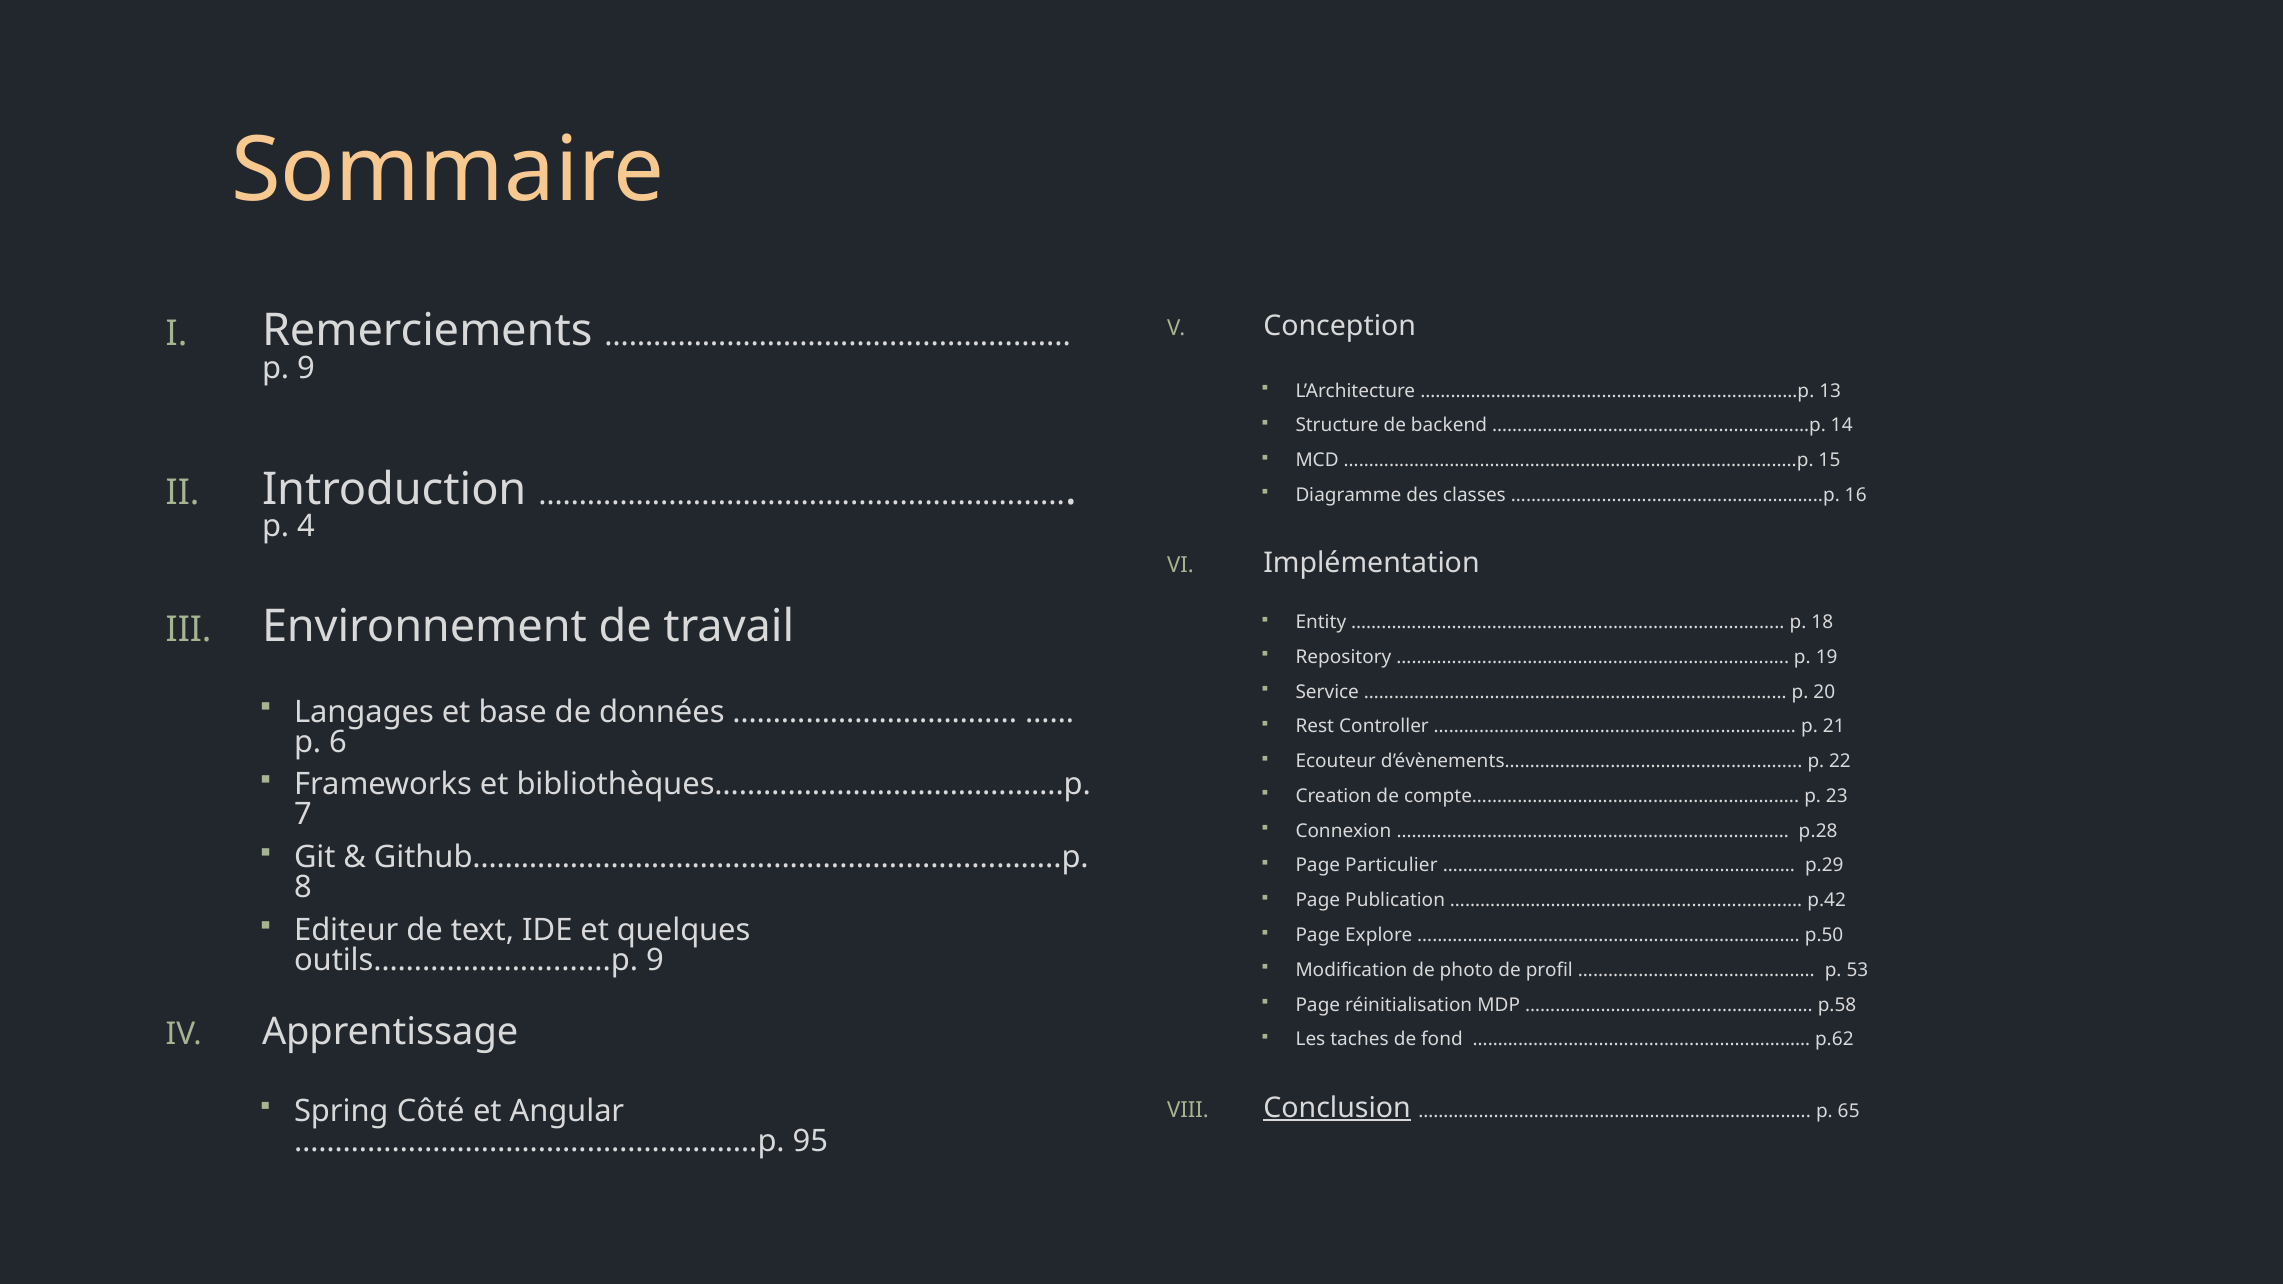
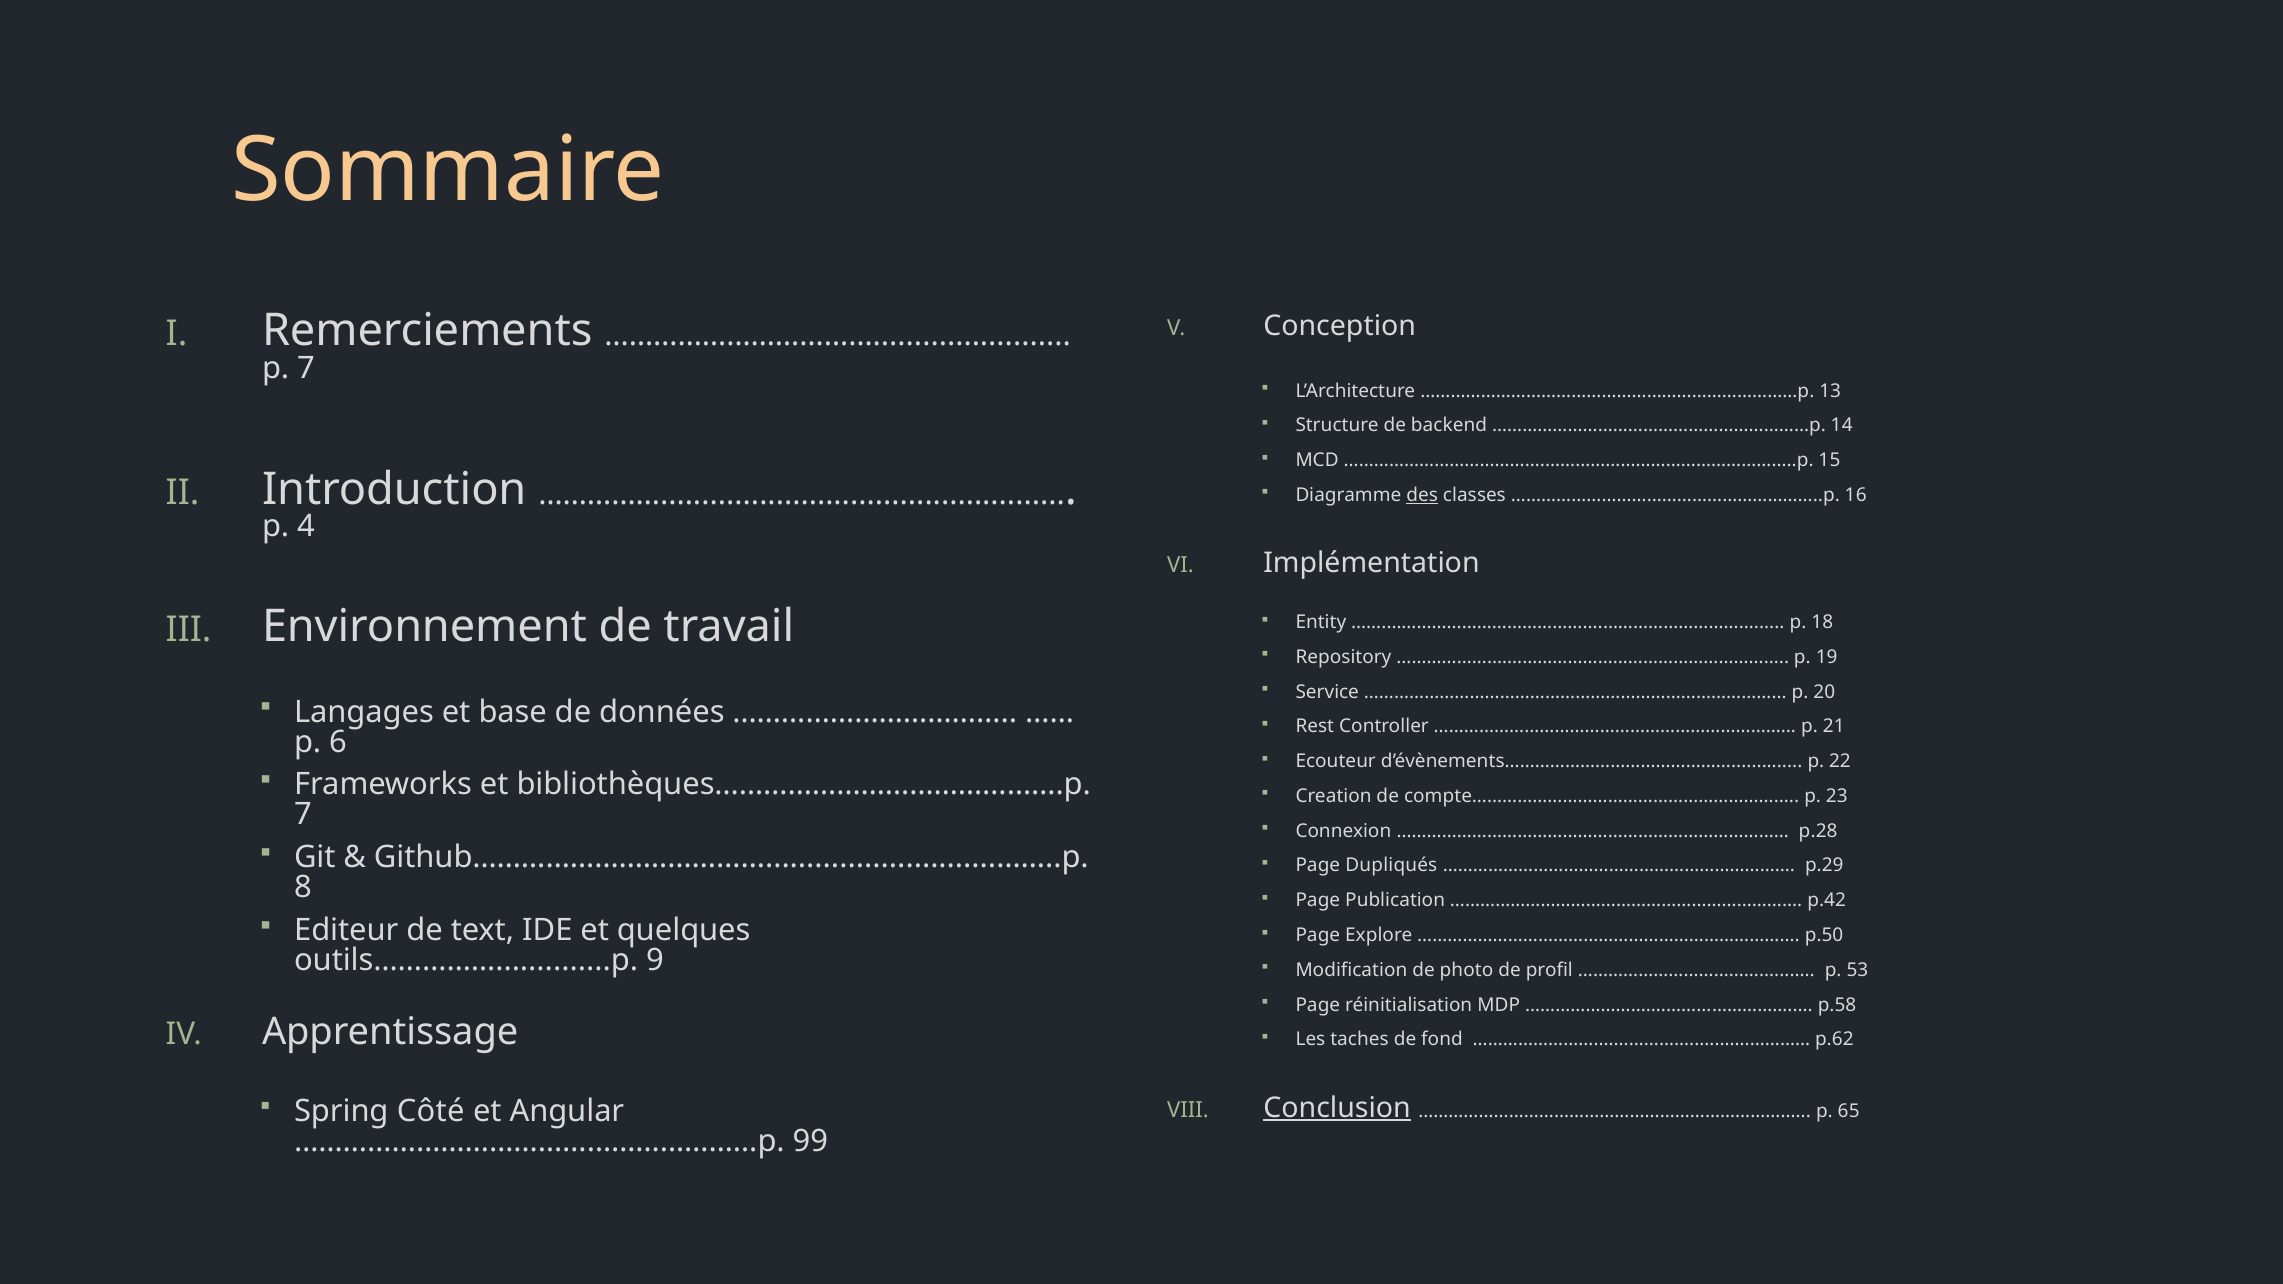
p 9: 9 -> 7
des underline: none -> present
Particulier: Particulier -> Dupliqués
95: 95 -> 99
